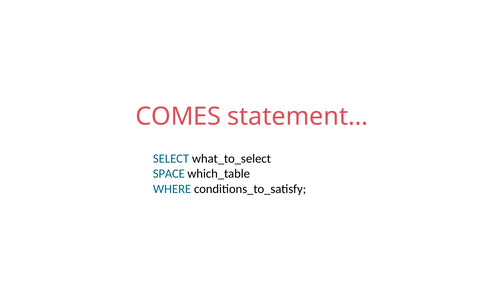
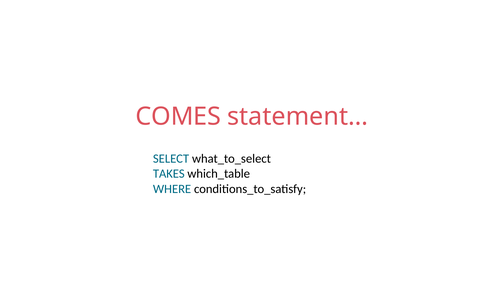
SPACE: SPACE -> TAKES
